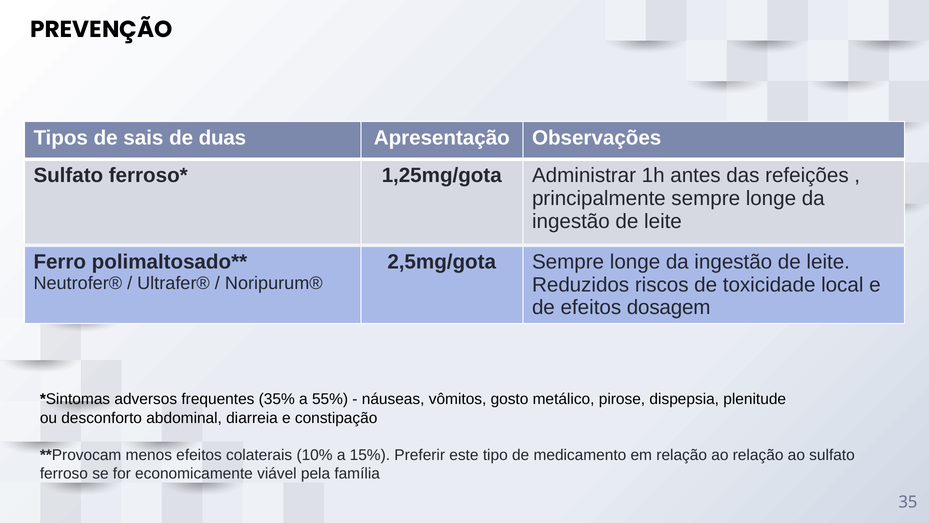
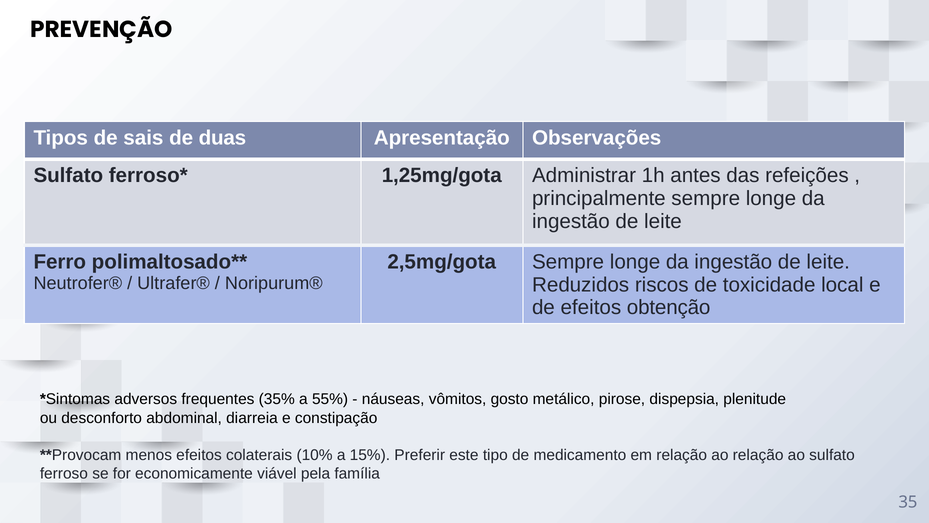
dosagem: dosagem -> obtenção
